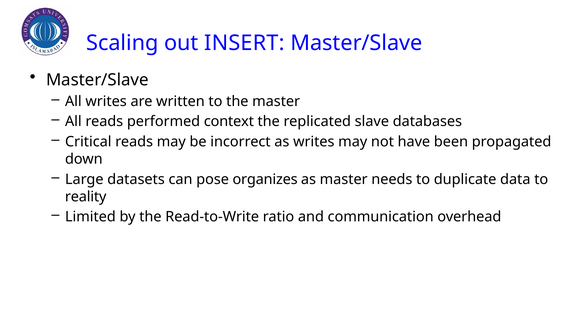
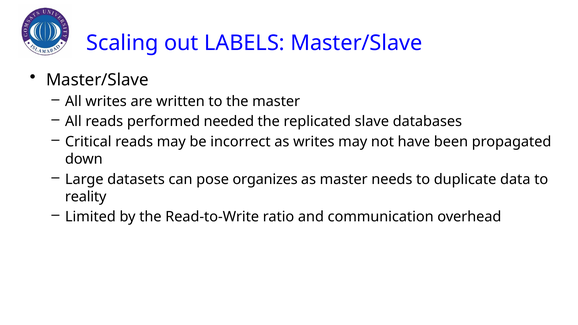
INSERT: INSERT -> LABELS
context: context -> needed
